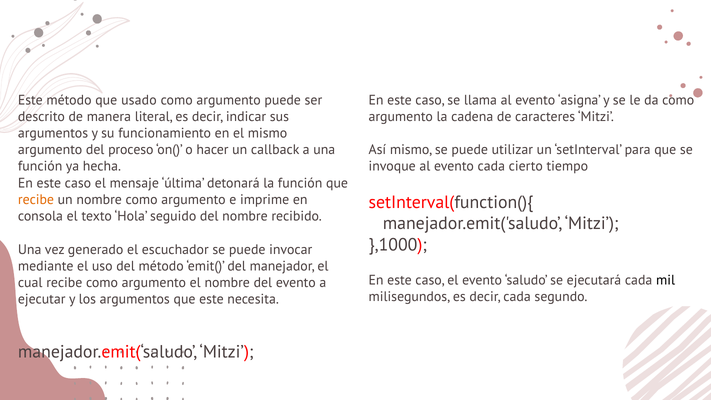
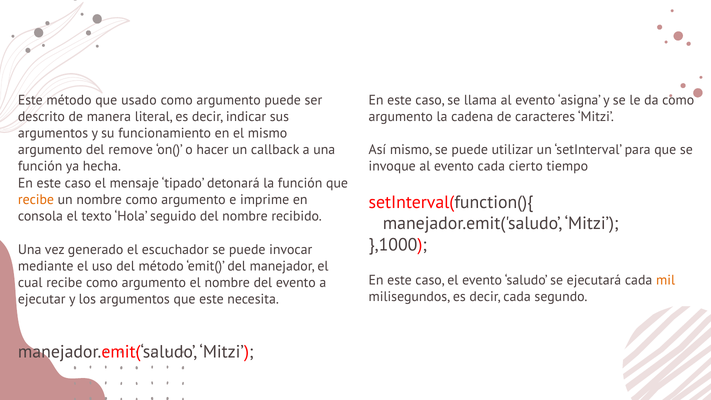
proceso: proceso -> remove
última: última -> tipado
mil colour: black -> orange
